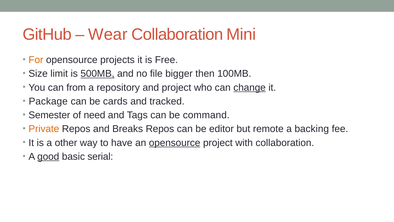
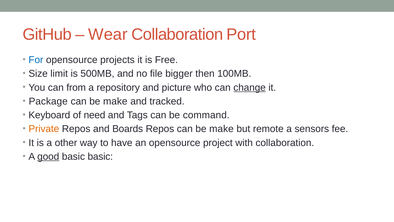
Mini: Mini -> Port
For colour: orange -> blue
500MB underline: present -> none
and project: project -> picture
cards at (115, 101): cards -> make
Semester: Semester -> Keyboard
Breaks: Breaks -> Boards
Repos can be editor: editor -> make
backing: backing -> sensors
opensource at (175, 143) underline: present -> none
basic serial: serial -> basic
